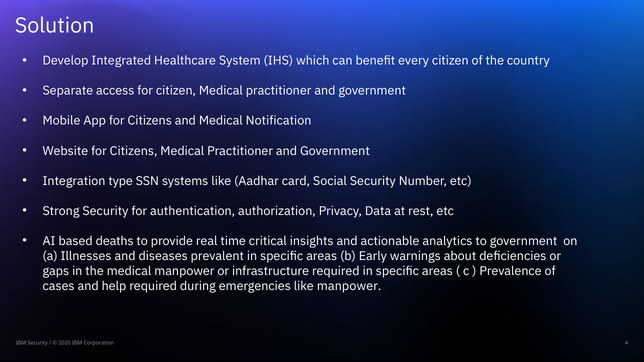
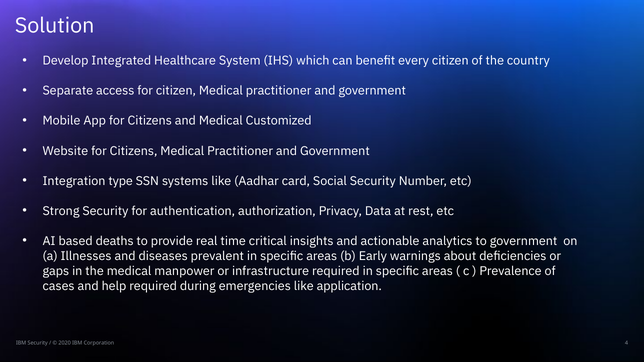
Notification: Notification -> Customized
like manpower: manpower -> application
